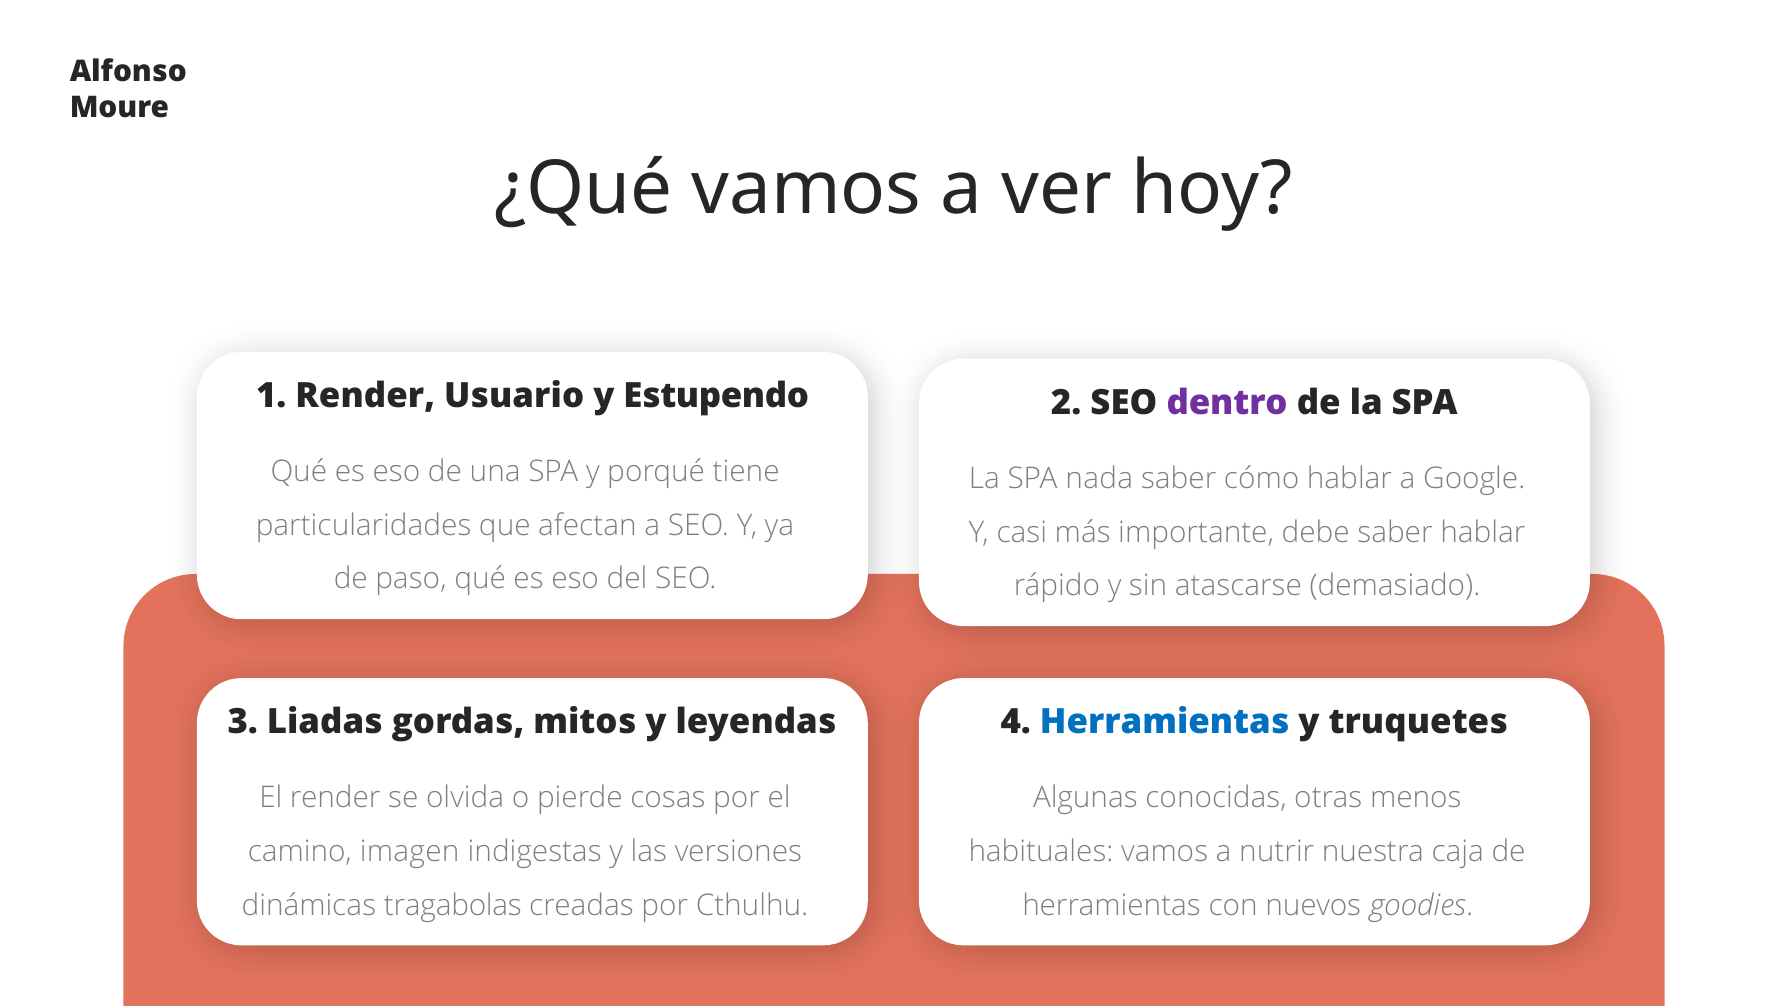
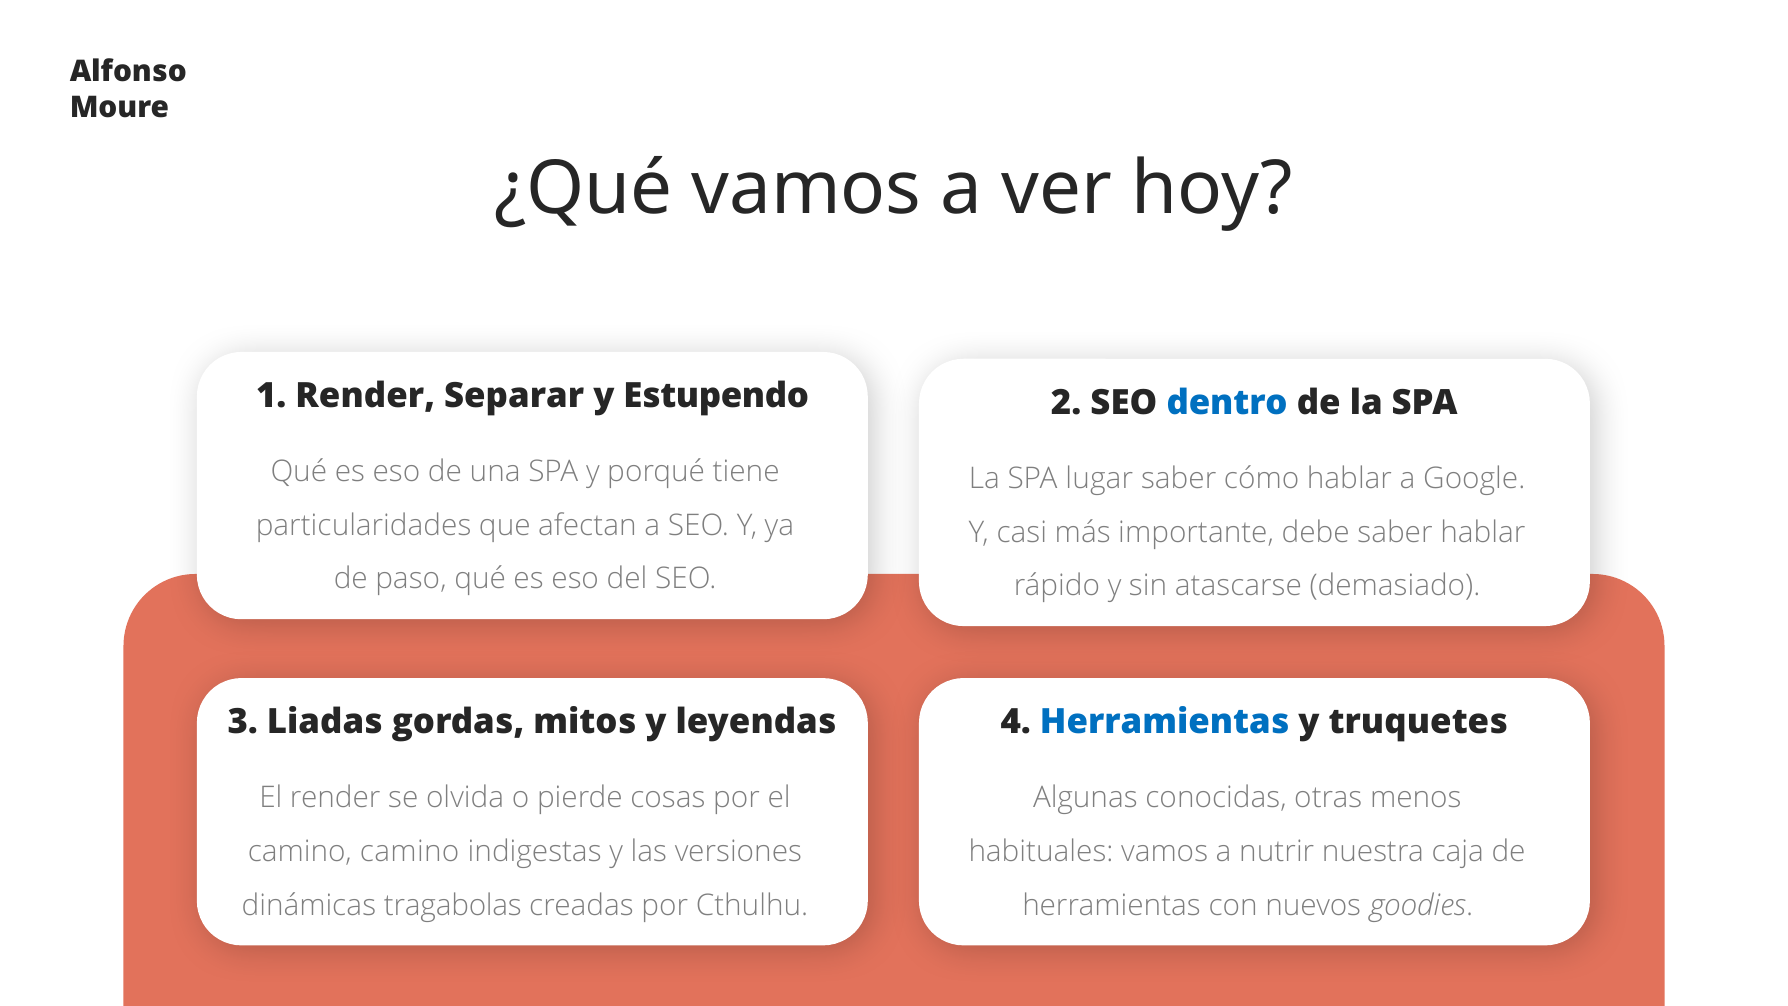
Usuario: Usuario -> Separar
dentro colour: purple -> blue
nada: nada -> lugar
camino imagen: imagen -> camino
